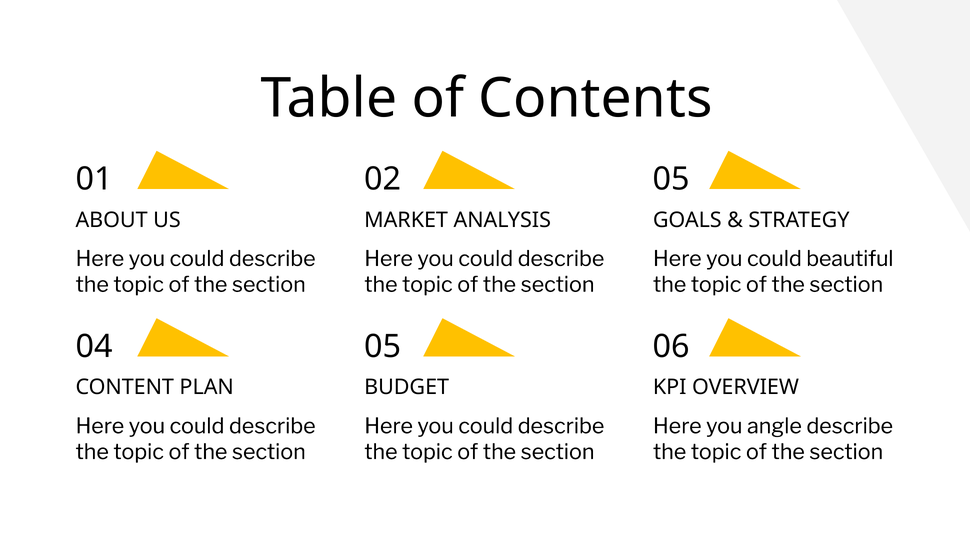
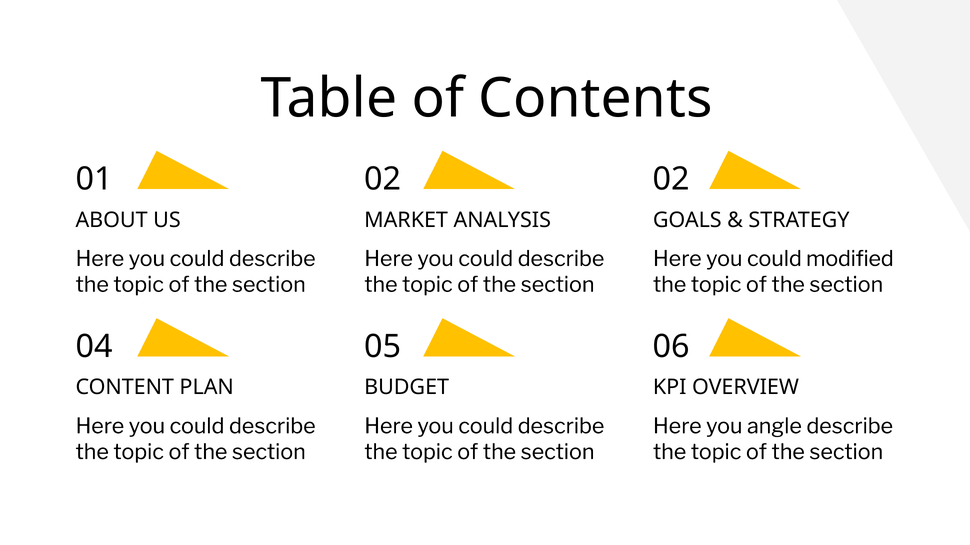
02 05: 05 -> 02
beautiful: beautiful -> modified
